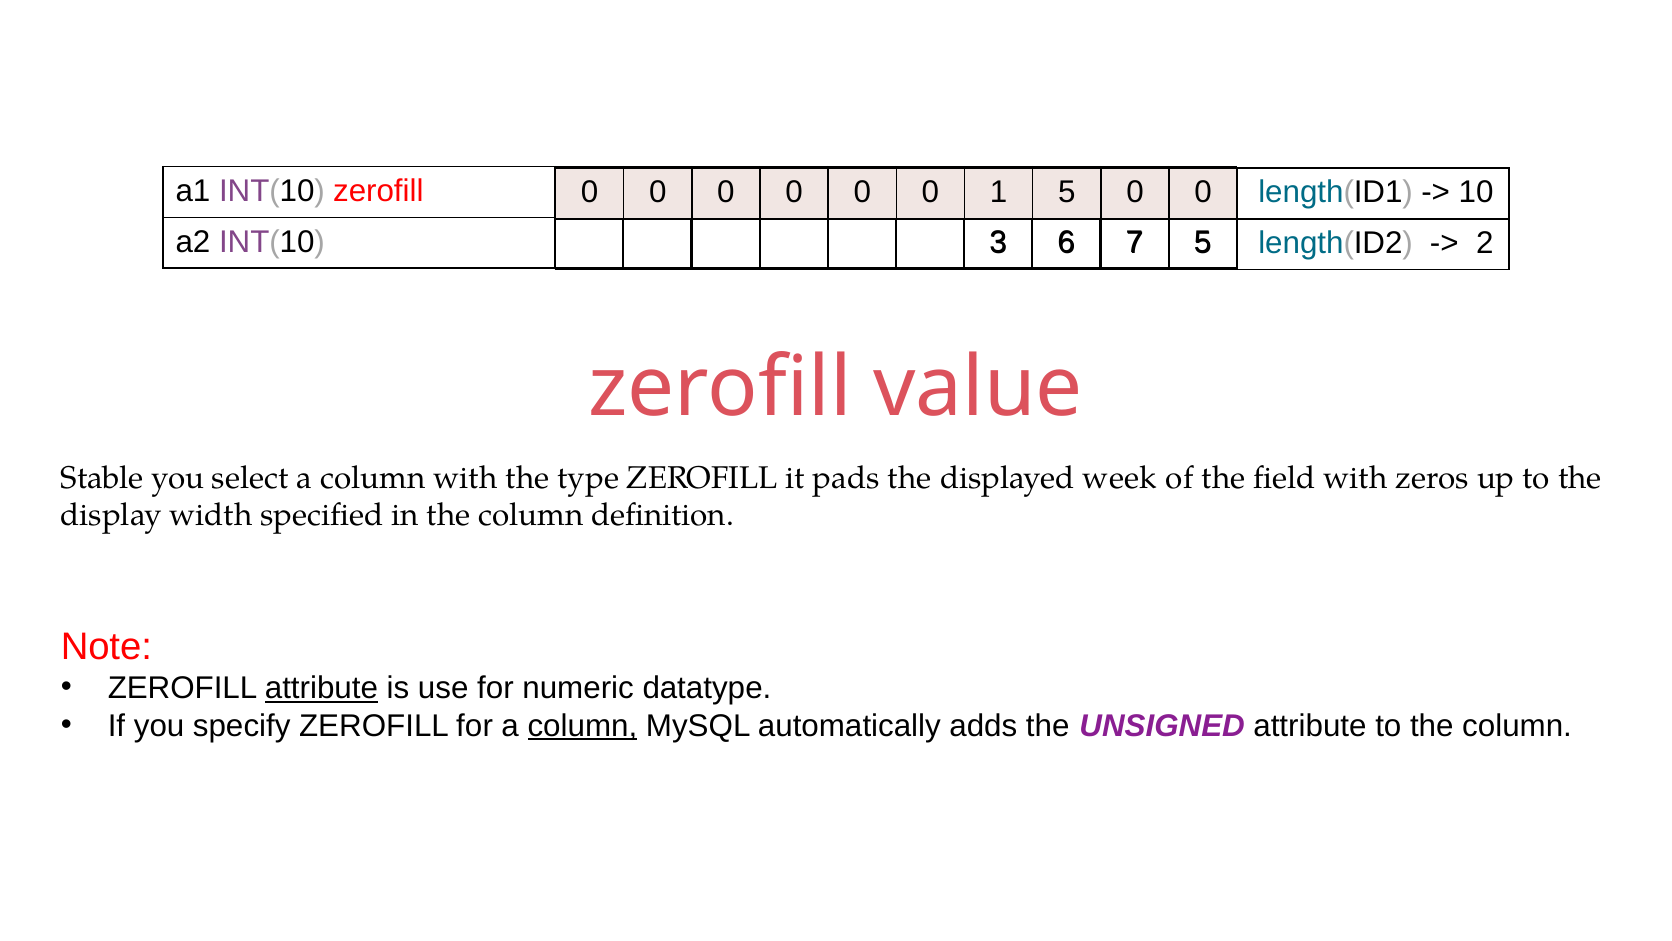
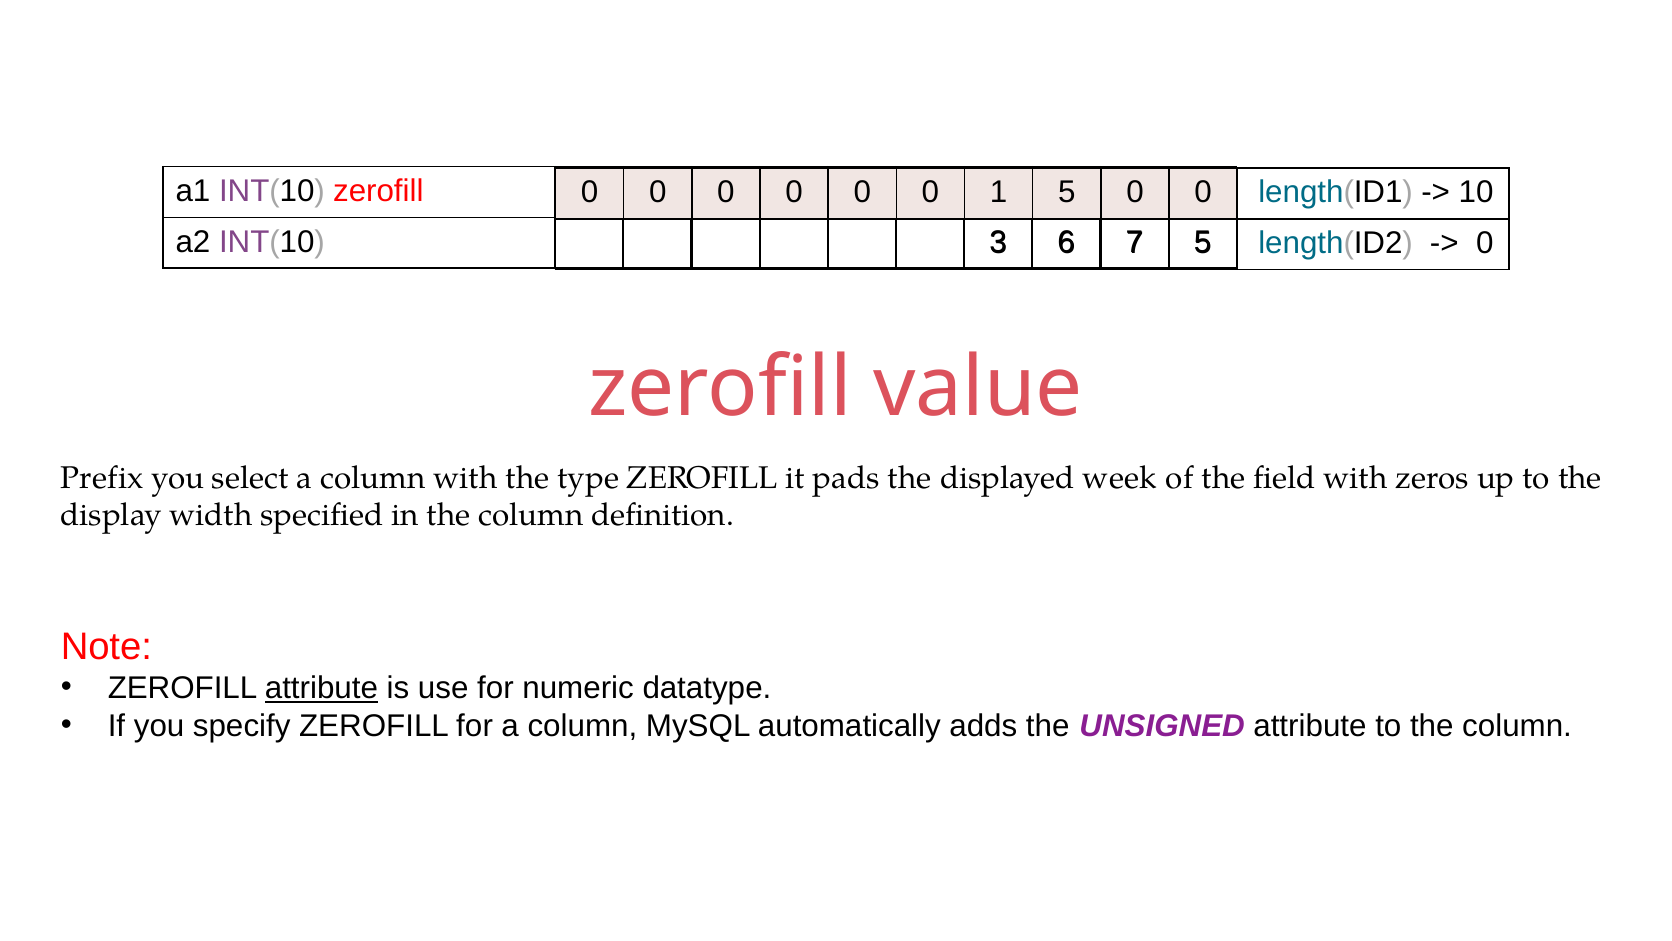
2 at (1485, 243): 2 -> 0
Stable: Stable -> Prefix
column at (582, 725) underline: present -> none
